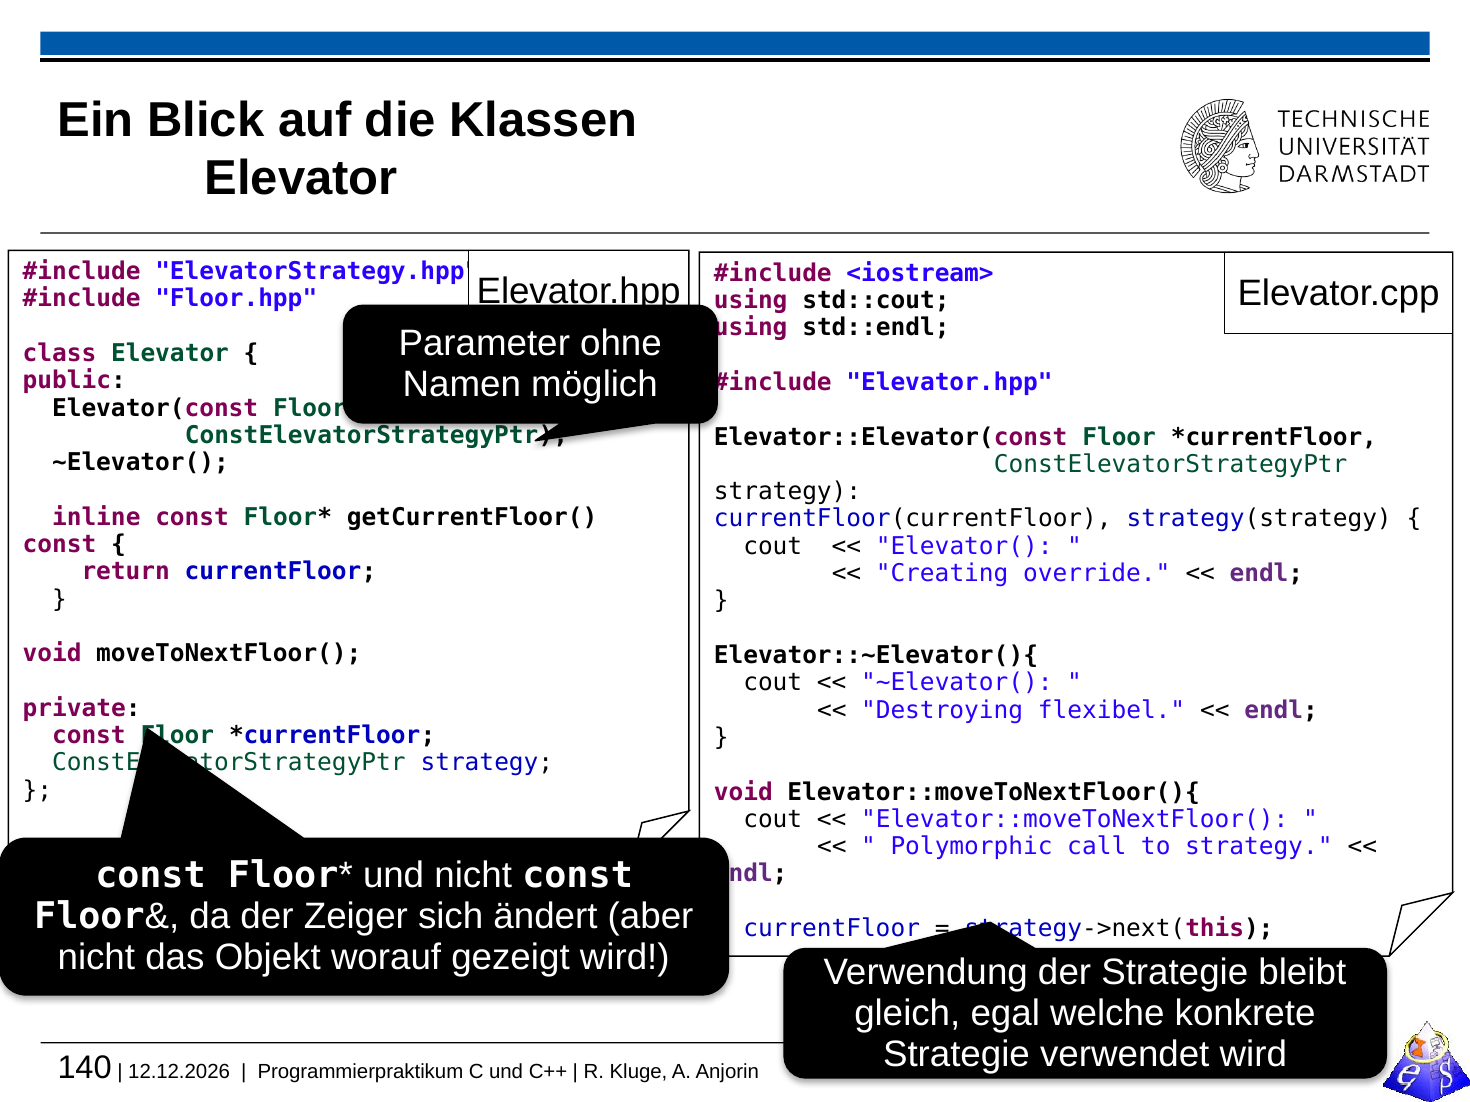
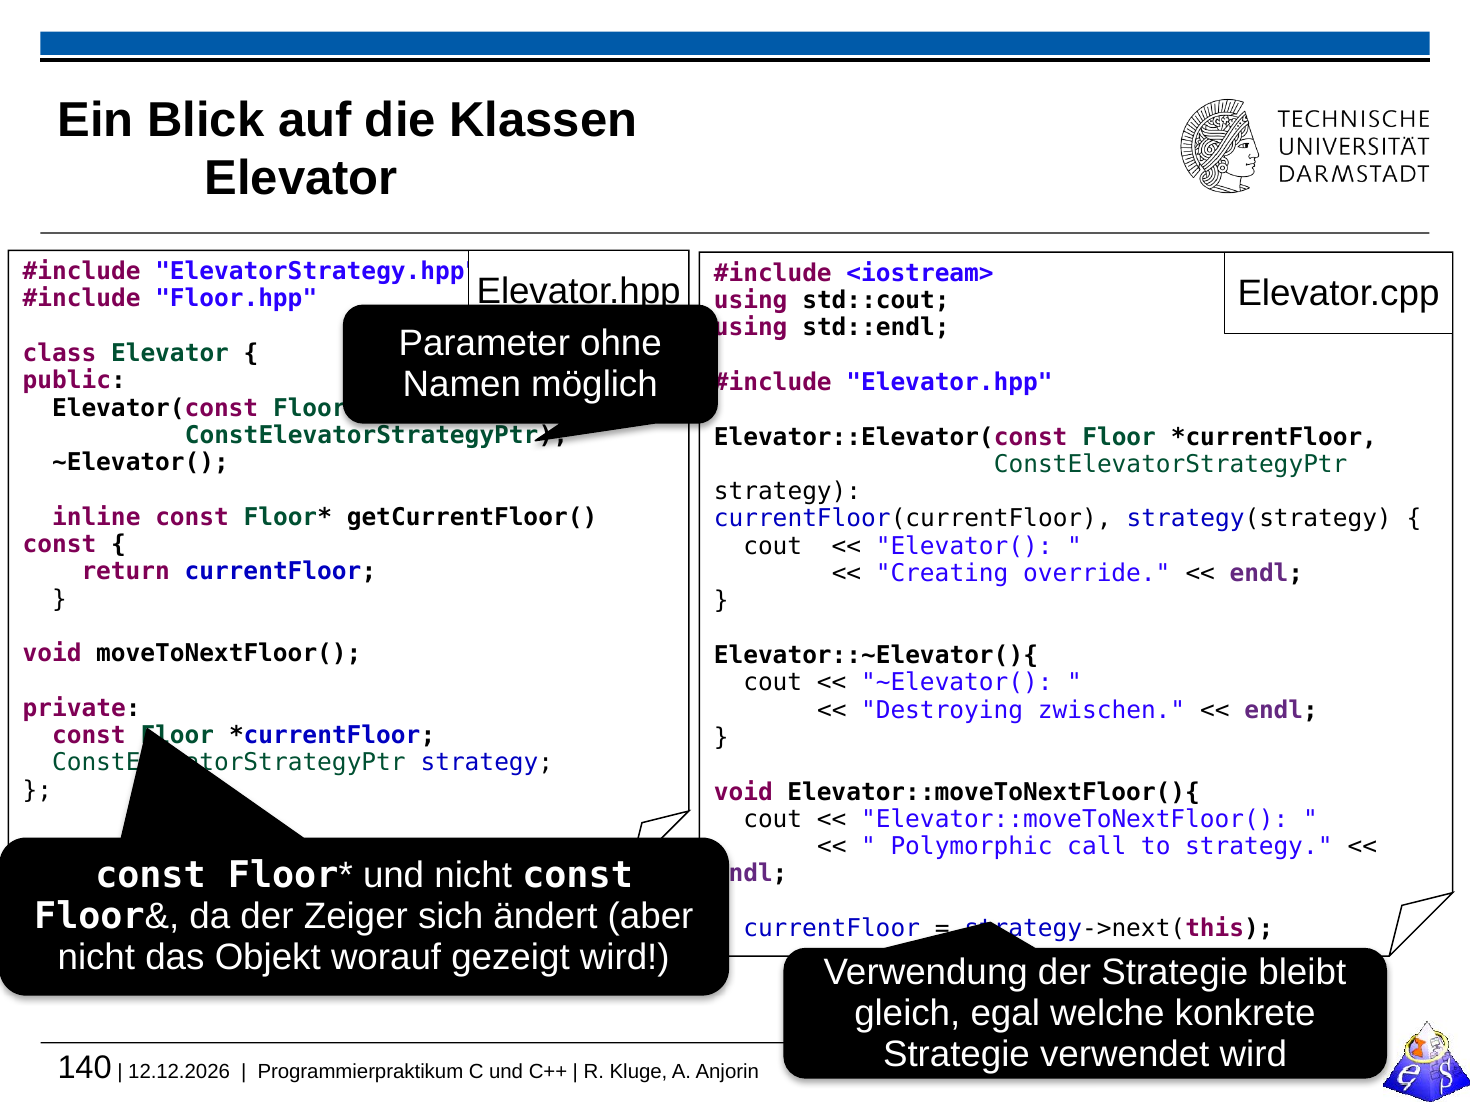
flexibel: flexibel -> zwischen
